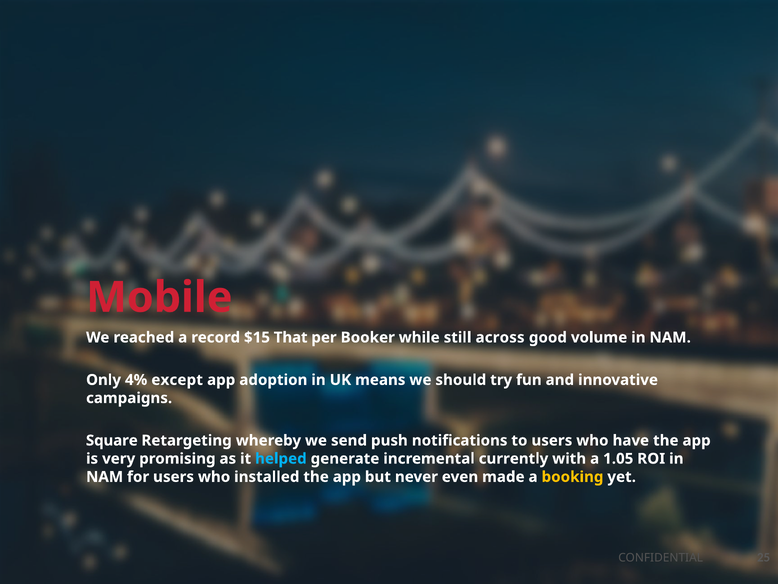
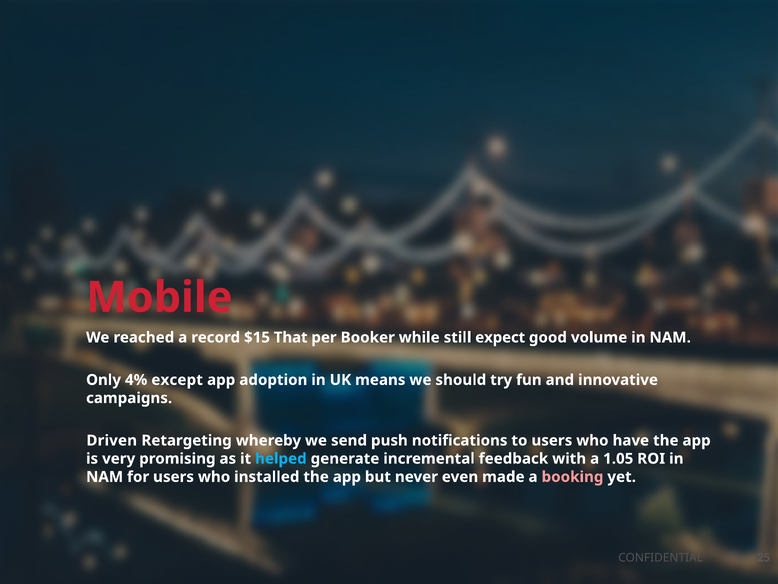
across: across -> expect
Square: Square -> Driven
currently: currently -> feedback
booking colour: yellow -> pink
